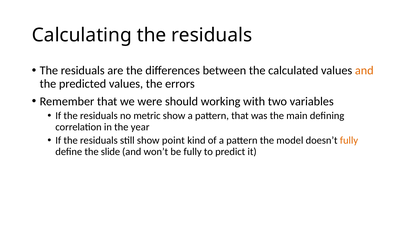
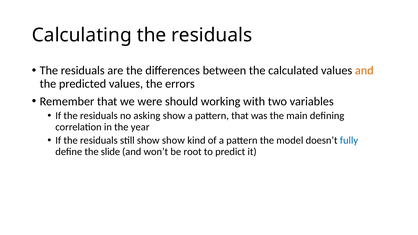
metric: metric -> asking
show point: point -> show
fully at (349, 141) colour: orange -> blue
be fully: fully -> root
